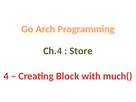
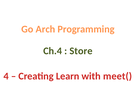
Block: Block -> Learn
much(: much( -> meet(
